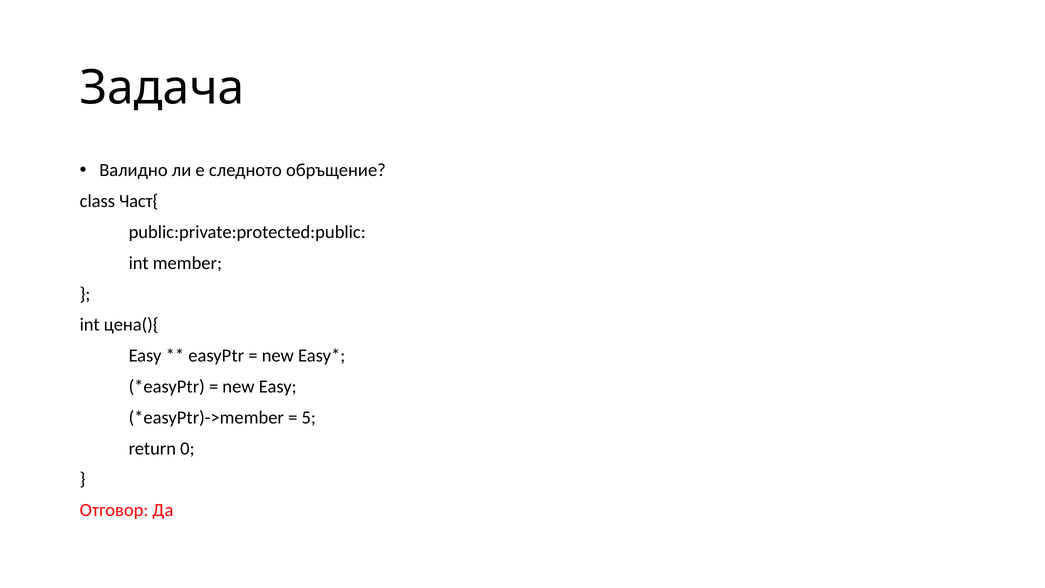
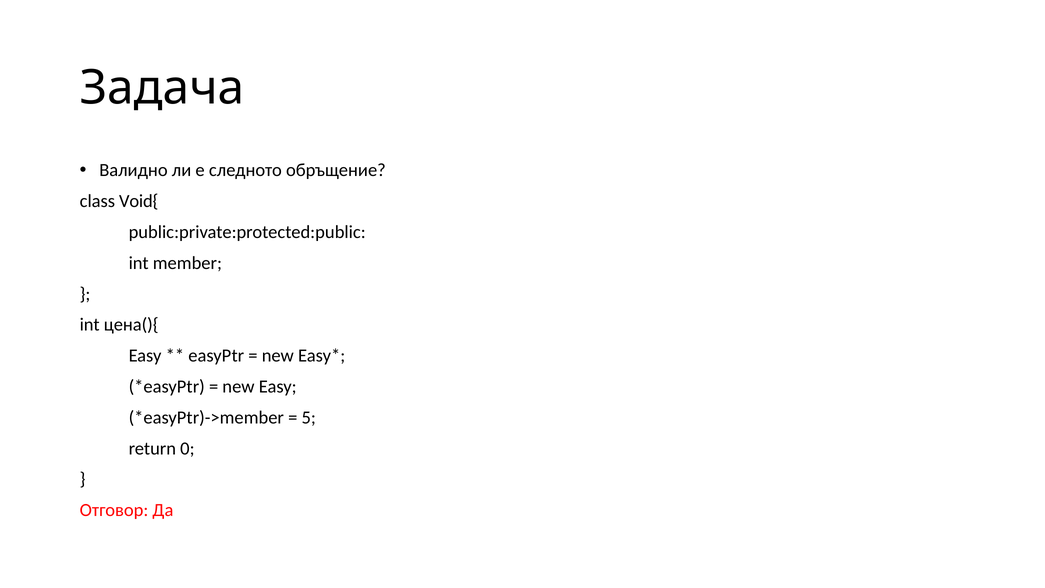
Част{: Част{ -> Void{
